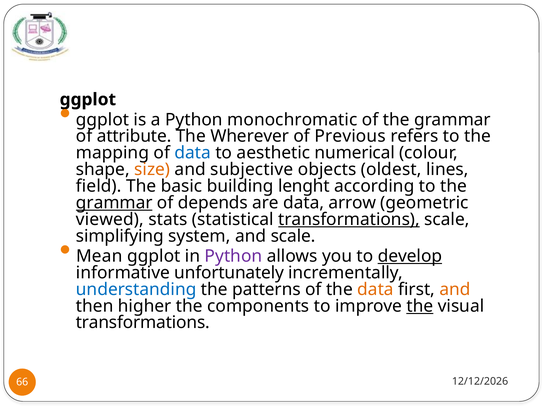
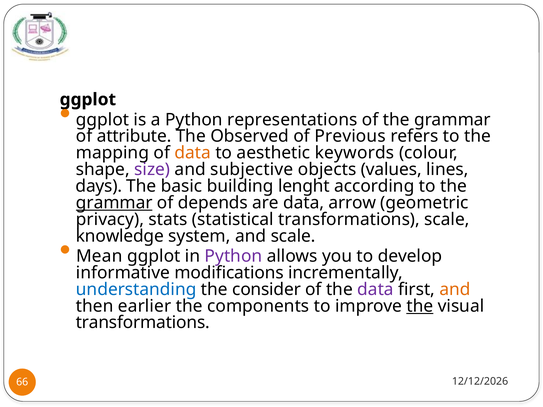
monochromatic: monochromatic -> representations
Wherever: Wherever -> Observed
data at (193, 153) colour: blue -> orange
numerical: numerical -> keywords
size colour: orange -> purple
oldest: oldest -> values
field: field -> days
viewed: viewed -> privacy
transformations at (349, 219) underline: present -> none
simplifying: simplifying -> knowledge
develop underline: present -> none
unfortunately: unfortunately -> modifications
patterns: patterns -> consider
data at (376, 290) colour: orange -> purple
higher: higher -> earlier
